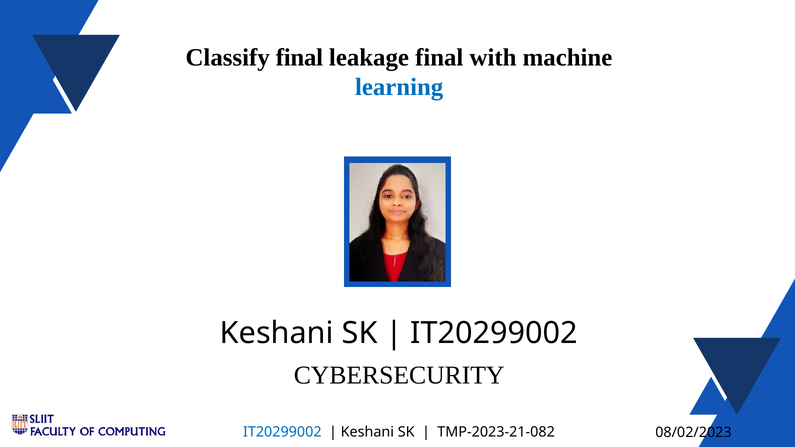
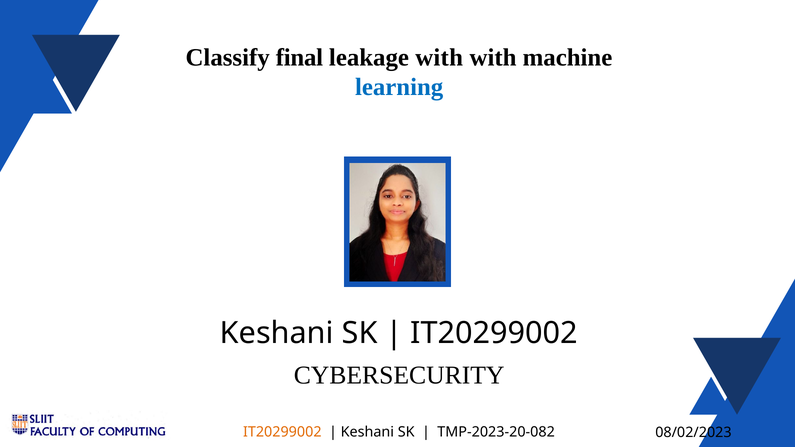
leakage final: final -> with
IT20299002 at (282, 432) colour: blue -> orange
TMP-2023-21-082: TMP-2023-21-082 -> TMP-2023-20-082
